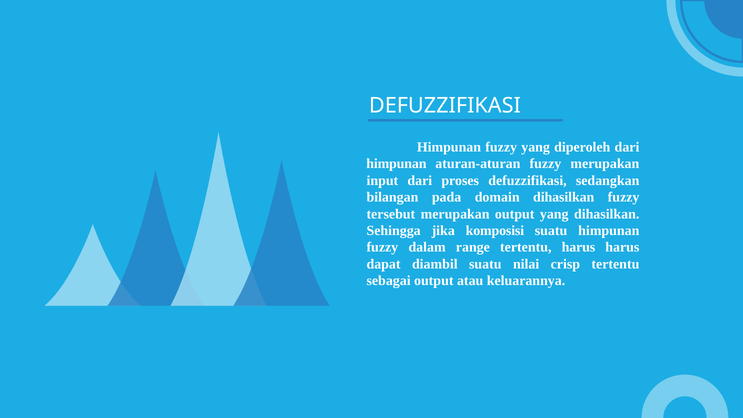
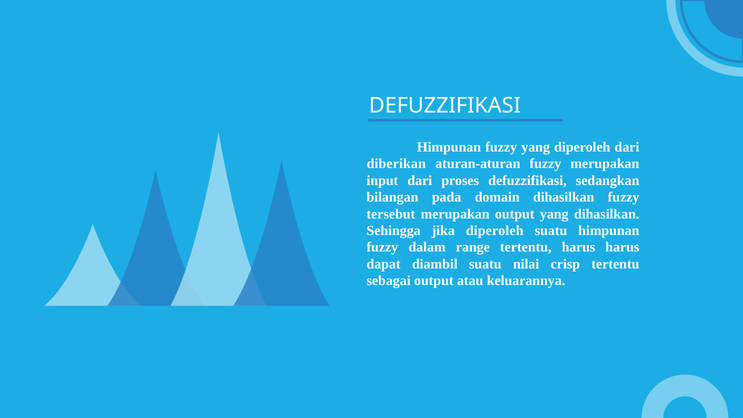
himpunan at (396, 164): himpunan -> diberikan
jika komposisi: komposisi -> diperoleh
